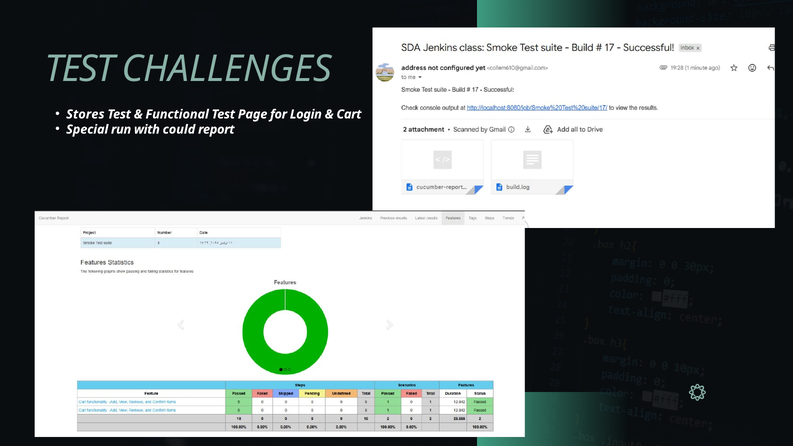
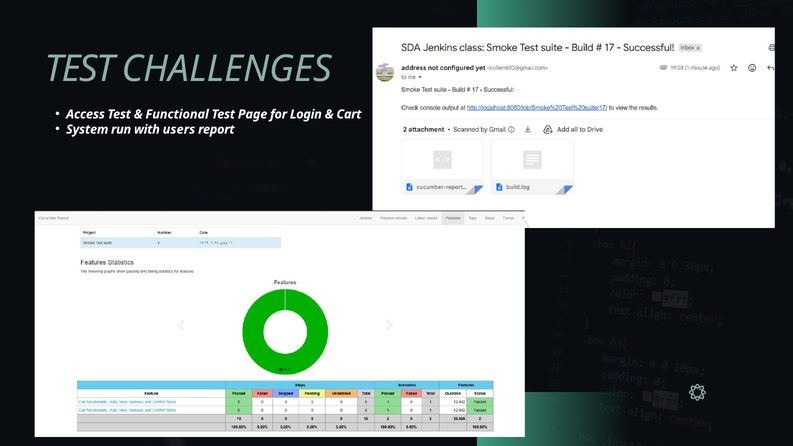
Stores: Stores -> Access
Special: Special -> System
could: could -> users
